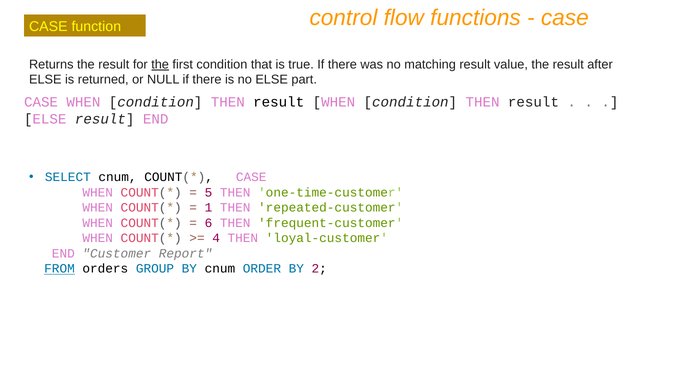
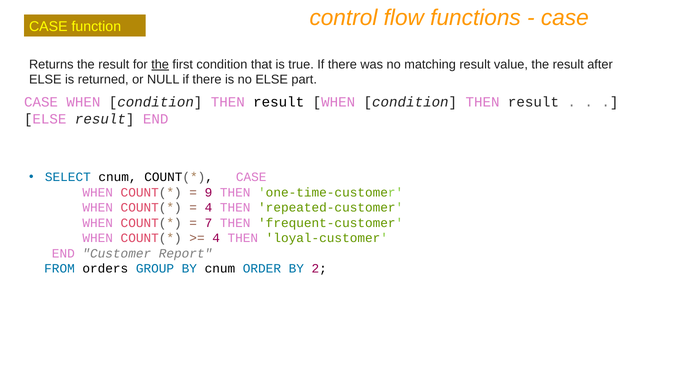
5: 5 -> 9
1 at (208, 208): 1 -> 4
6: 6 -> 7
FROM underline: present -> none
